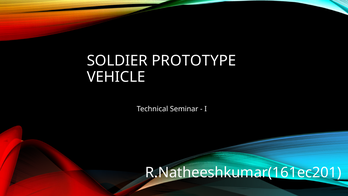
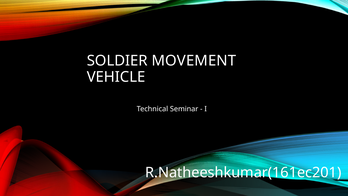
PROTOTYPE: PROTOTYPE -> MOVEMENT
